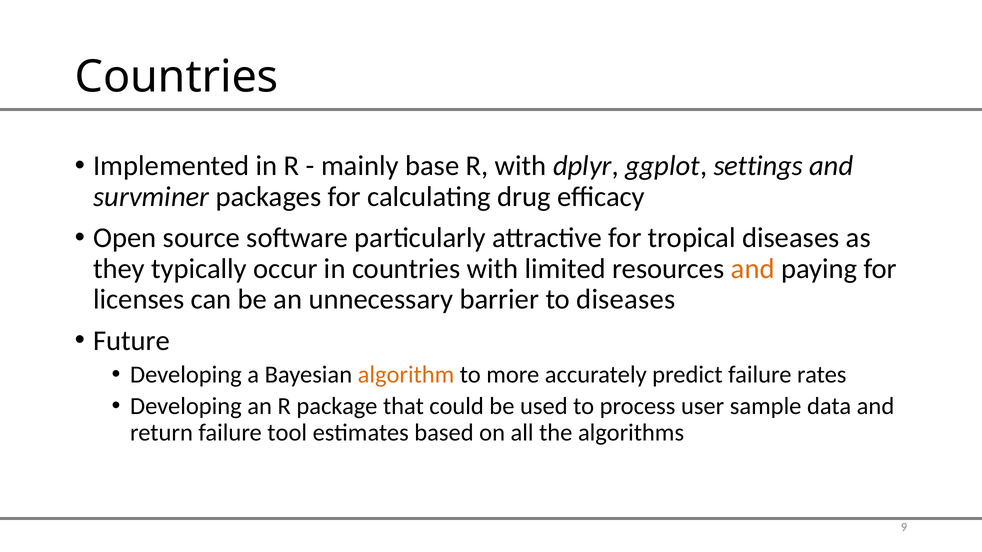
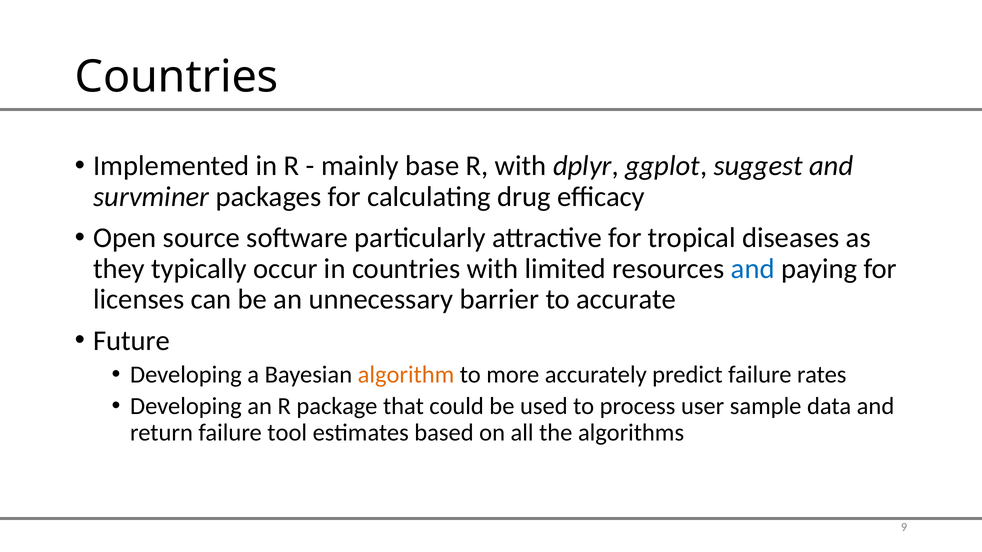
settings: settings -> suggest
and at (753, 269) colour: orange -> blue
to diseases: diseases -> accurate
